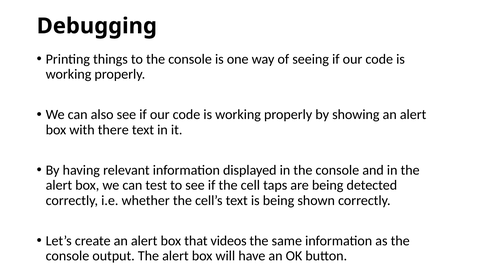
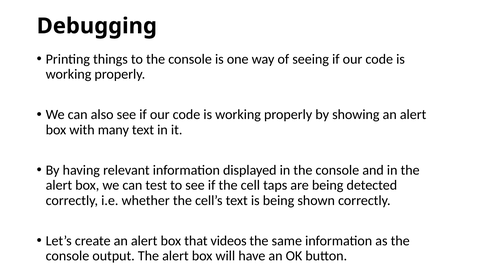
there: there -> many
